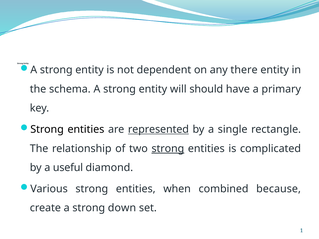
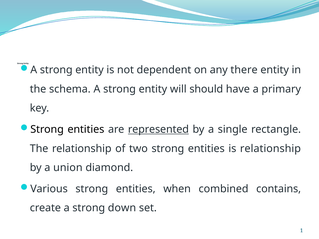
strong at (168, 149) underline: present -> none
is complicated: complicated -> relationship
useful: useful -> union
because: because -> contains
